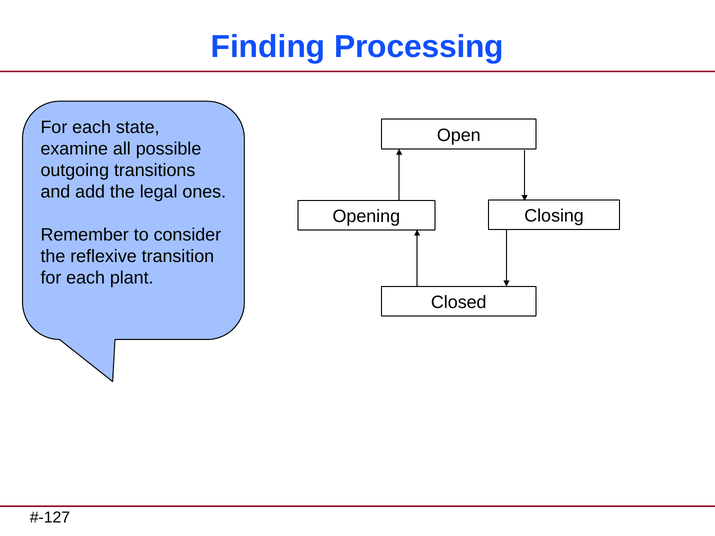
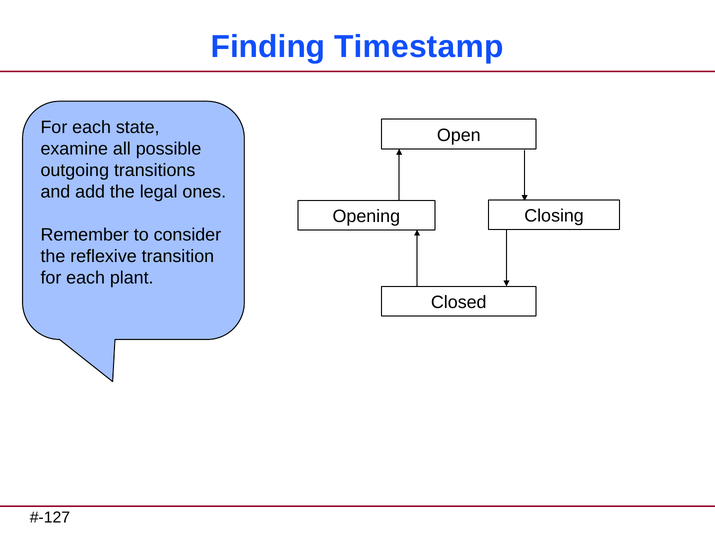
Processing: Processing -> Timestamp
